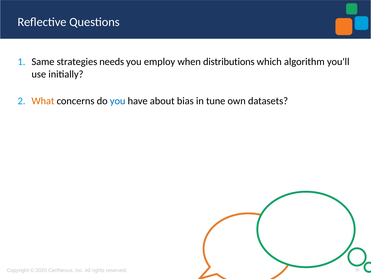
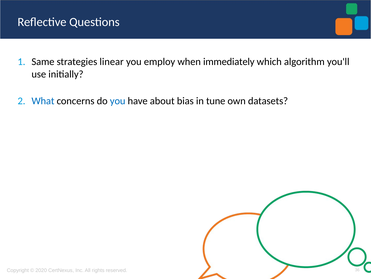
needs: needs -> linear
distributions: distributions -> immediately
What colour: orange -> blue
